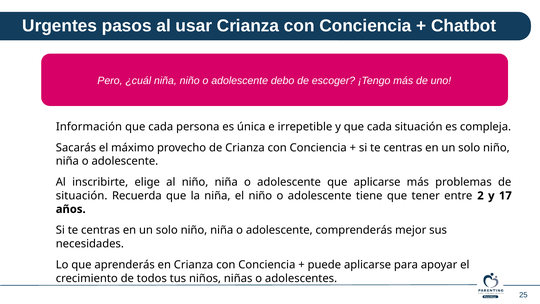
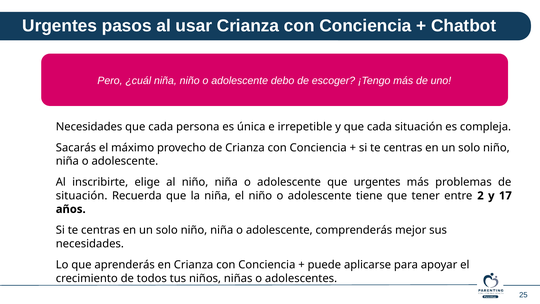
Información at (89, 127): Información -> Necesidades
que aplicarse: aplicarse -> urgentes
